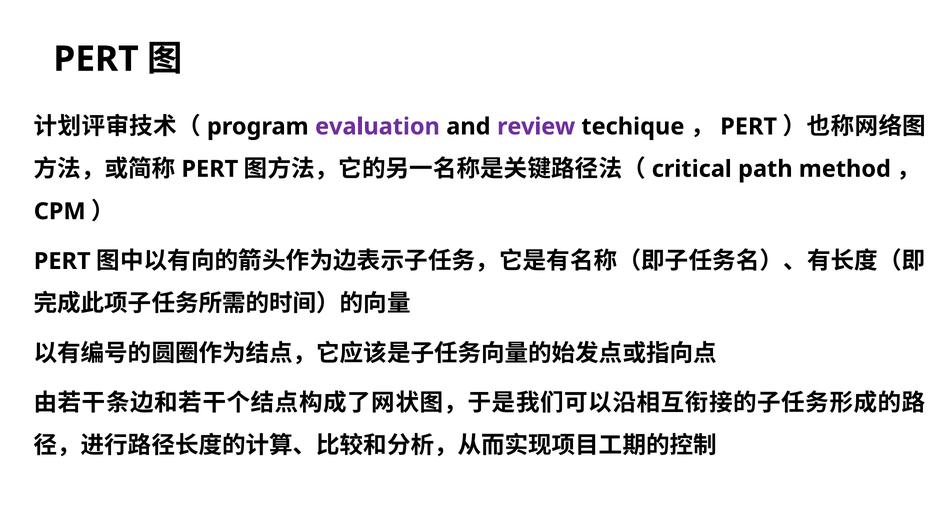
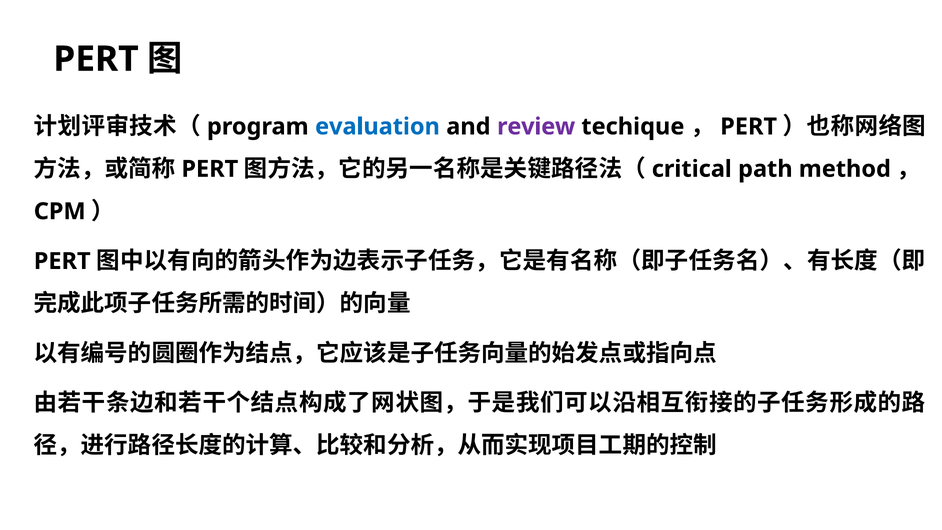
evaluation colour: purple -> blue
